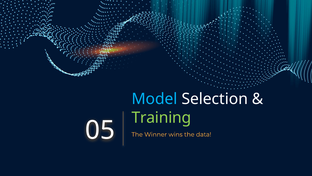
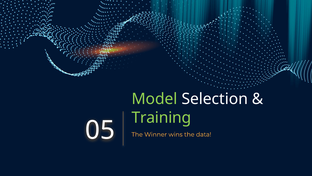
Model colour: light blue -> light green
